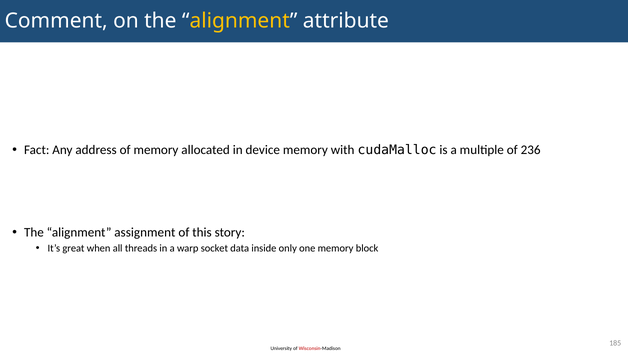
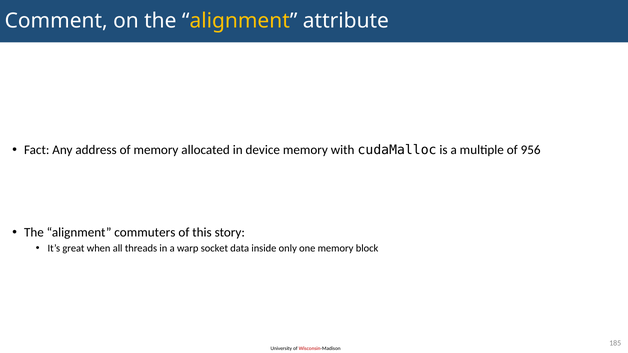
236: 236 -> 956
assignment: assignment -> commuters
